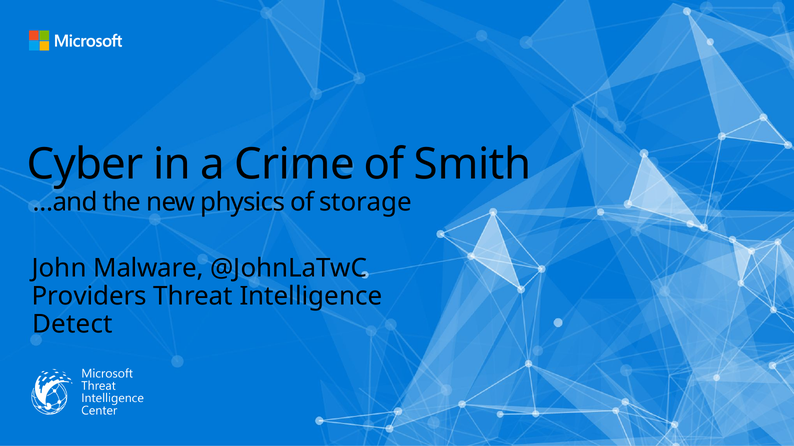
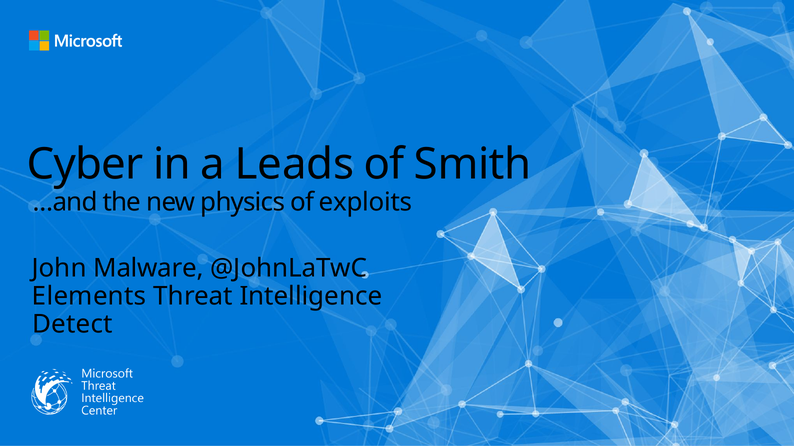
Crime: Crime -> Leads
storage: storage -> exploits
Providers: Providers -> Elements
